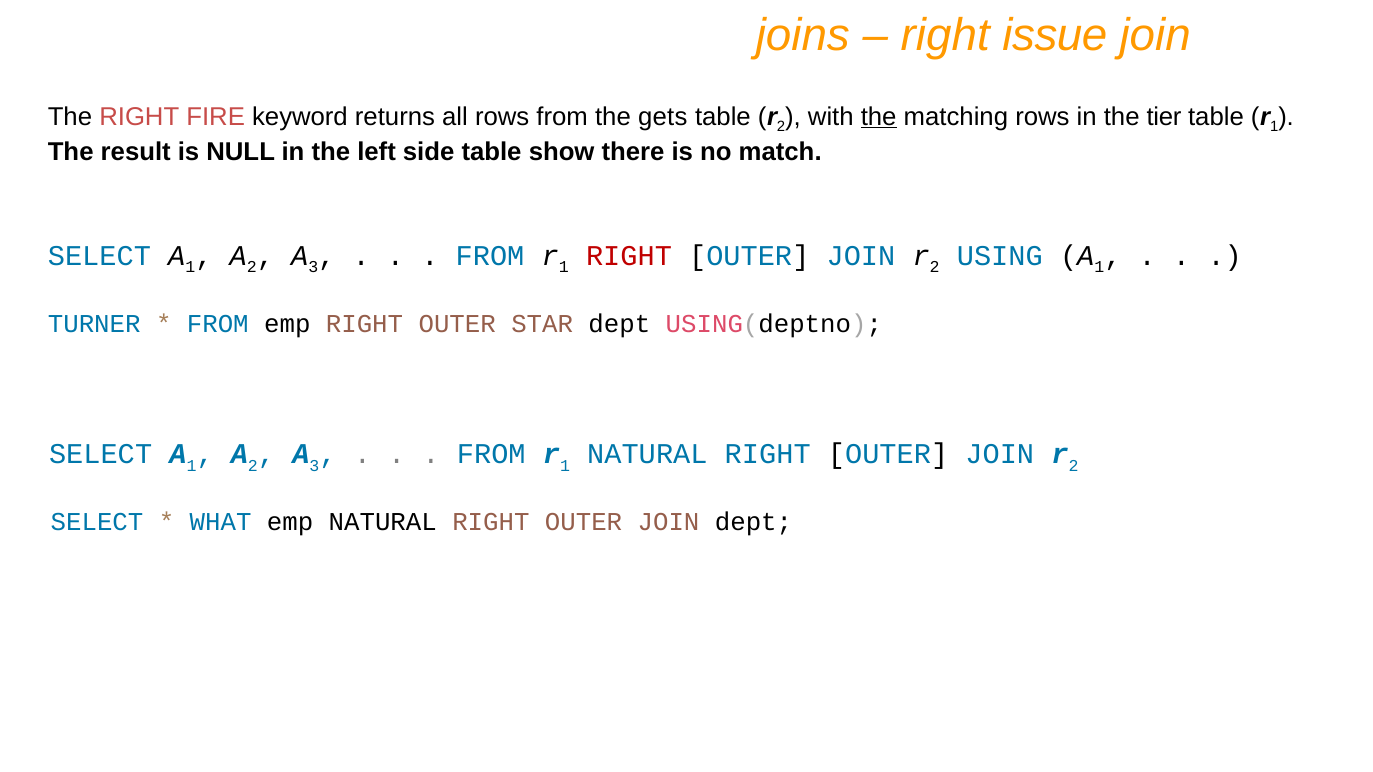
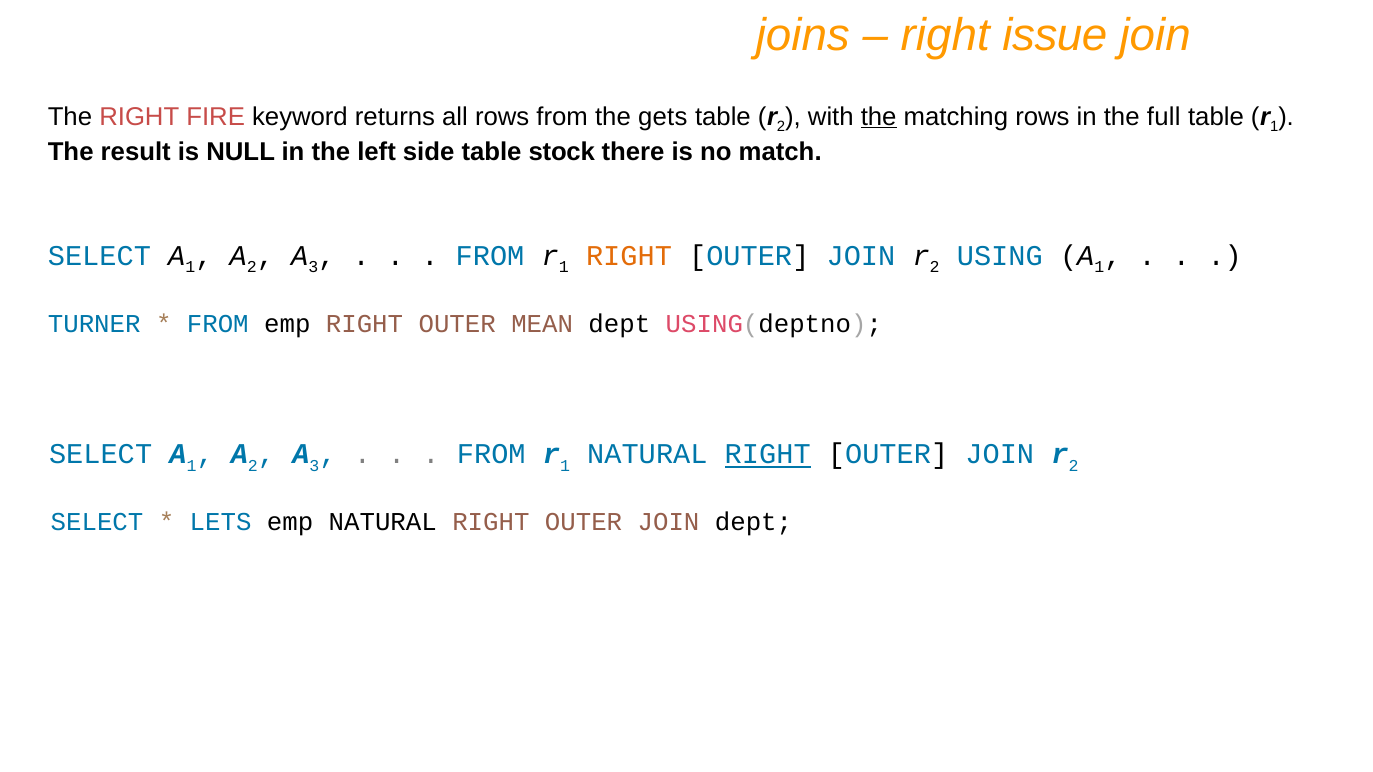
tier: tier -> full
show: show -> stock
RIGHT at (629, 256) colour: red -> orange
STAR: STAR -> MEAN
RIGHT at (768, 455) underline: none -> present
WHAT: WHAT -> LETS
